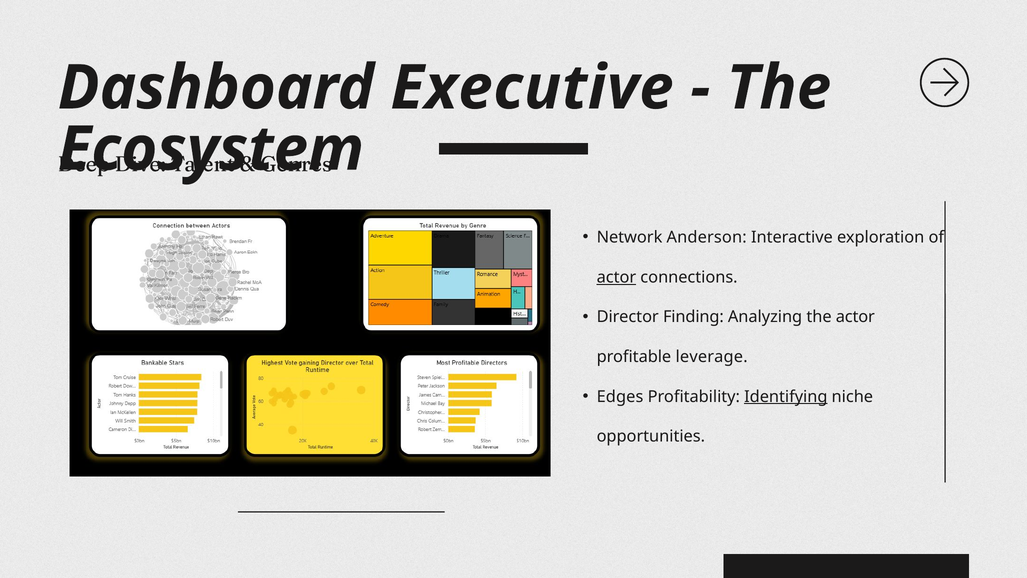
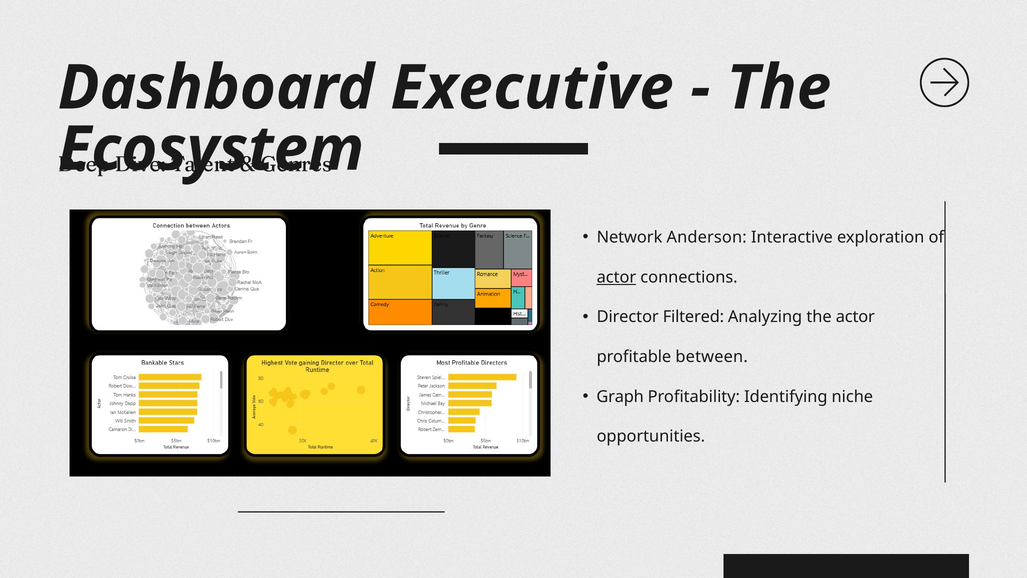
Finding: Finding -> Filtered
leverage: leverage -> between
Edges: Edges -> Graph
Identifying underline: present -> none
